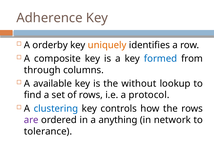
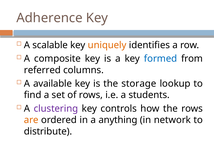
orderby: orderby -> scalable
through: through -> referred
without: without -> storage
protocol: protocol -> students
clustering colour: blue -> purple
are colour: purple -> orange
tolerance: tolerance -> distribute
